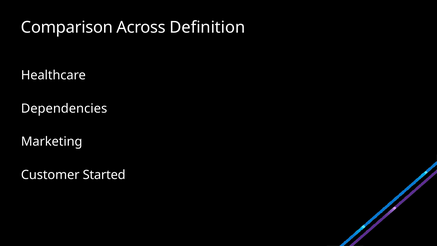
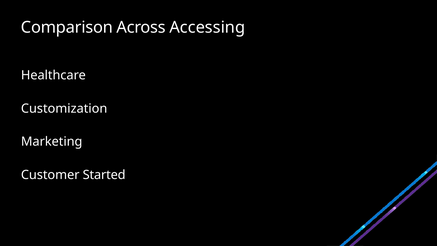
Definition: Definition -> Accessing
Dependencies: Dependencies -> Customization
